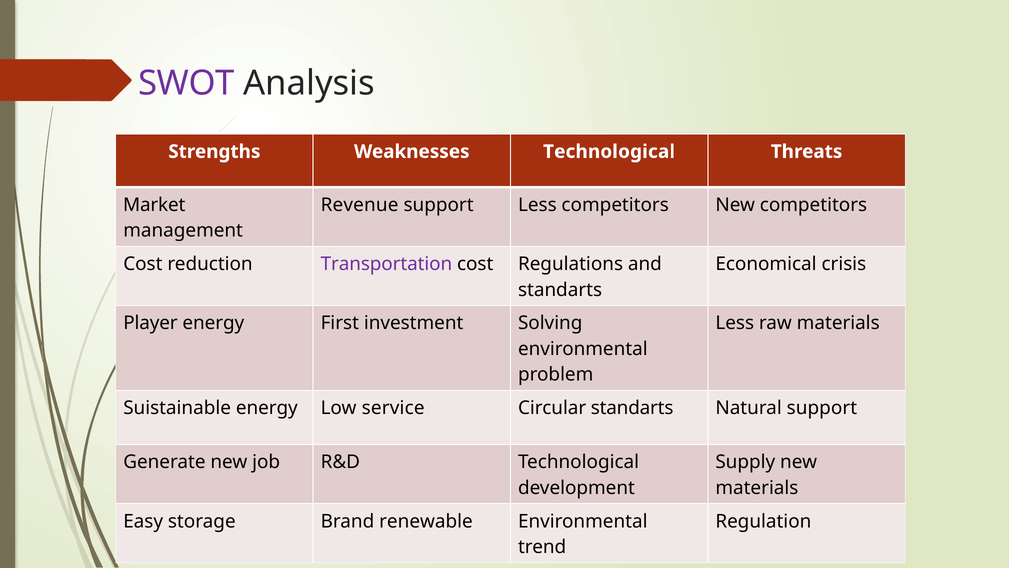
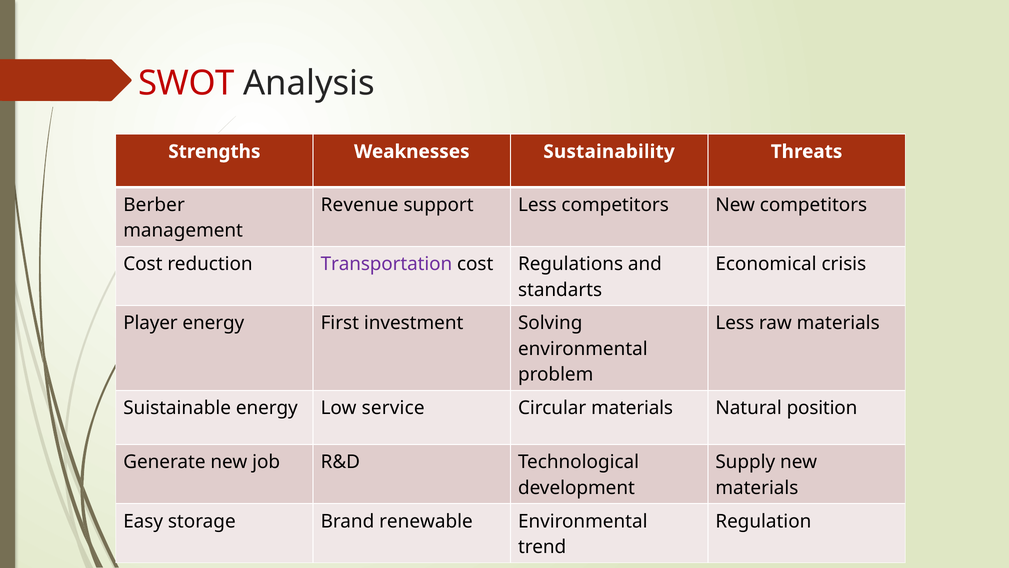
SWOT colour: purple -> red
Weaknesses Technological: Technological -> Sustainability
Market: Market -> Berber
Circular standarts: standarts -> materials
Natural support: support -> position
